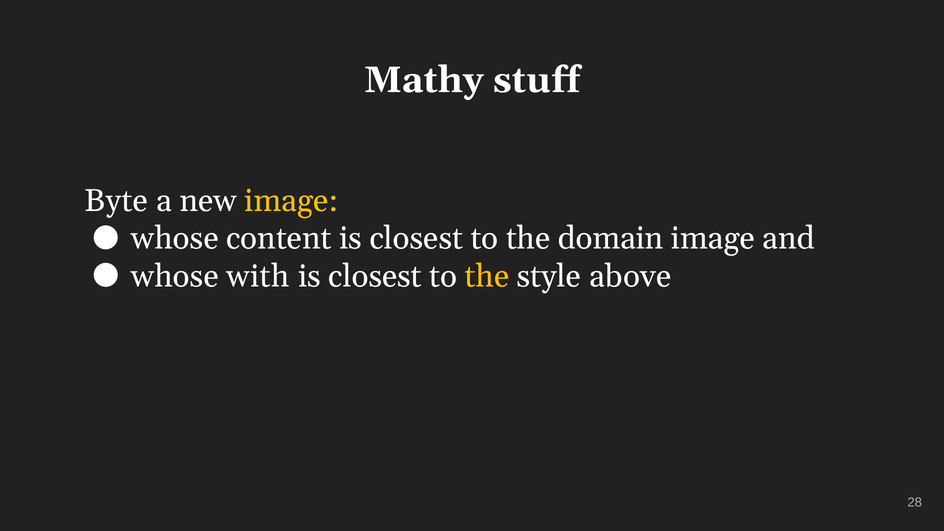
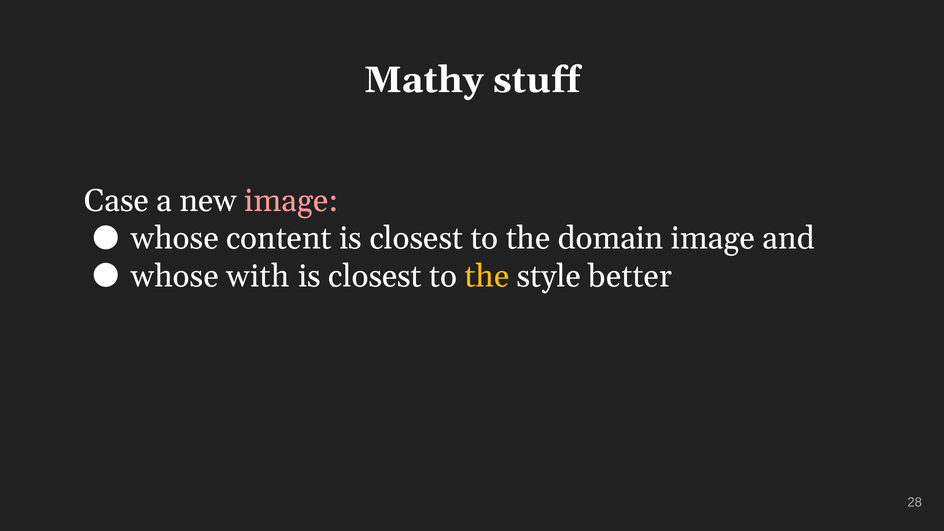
Byte: Byte -> Case
image at (291, 201) colour: yellow -> pink
above: above -> better
